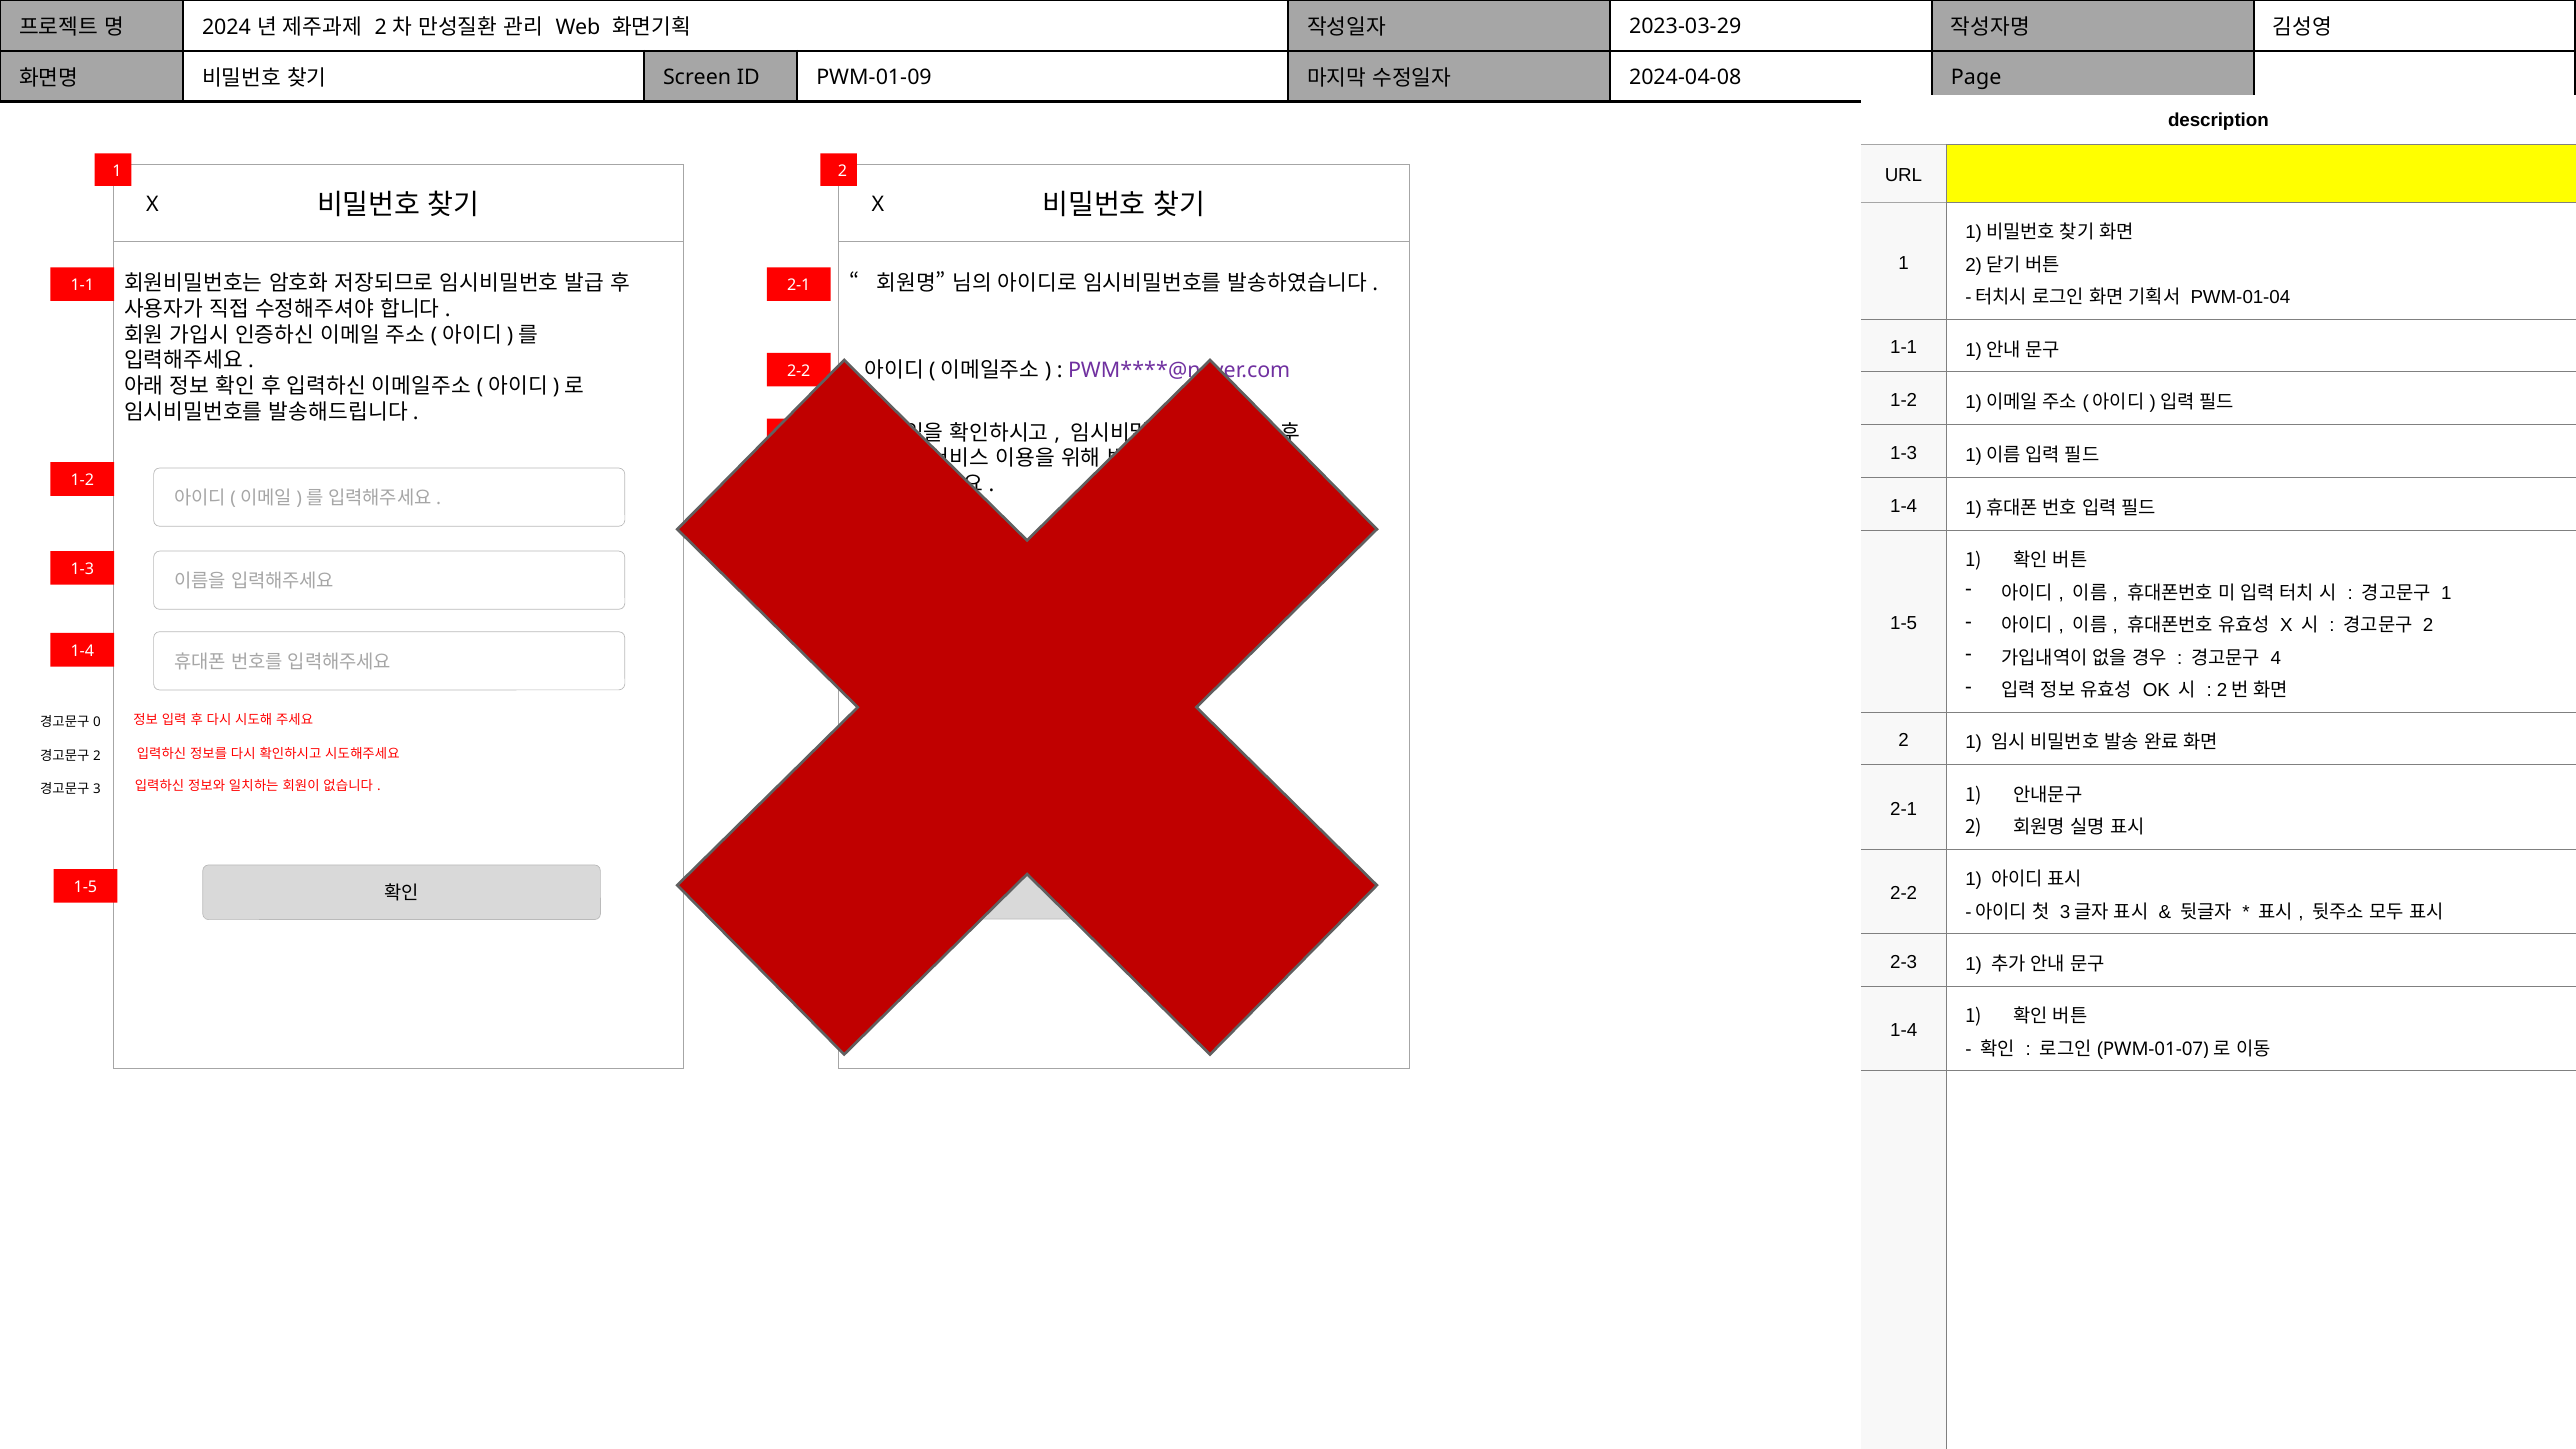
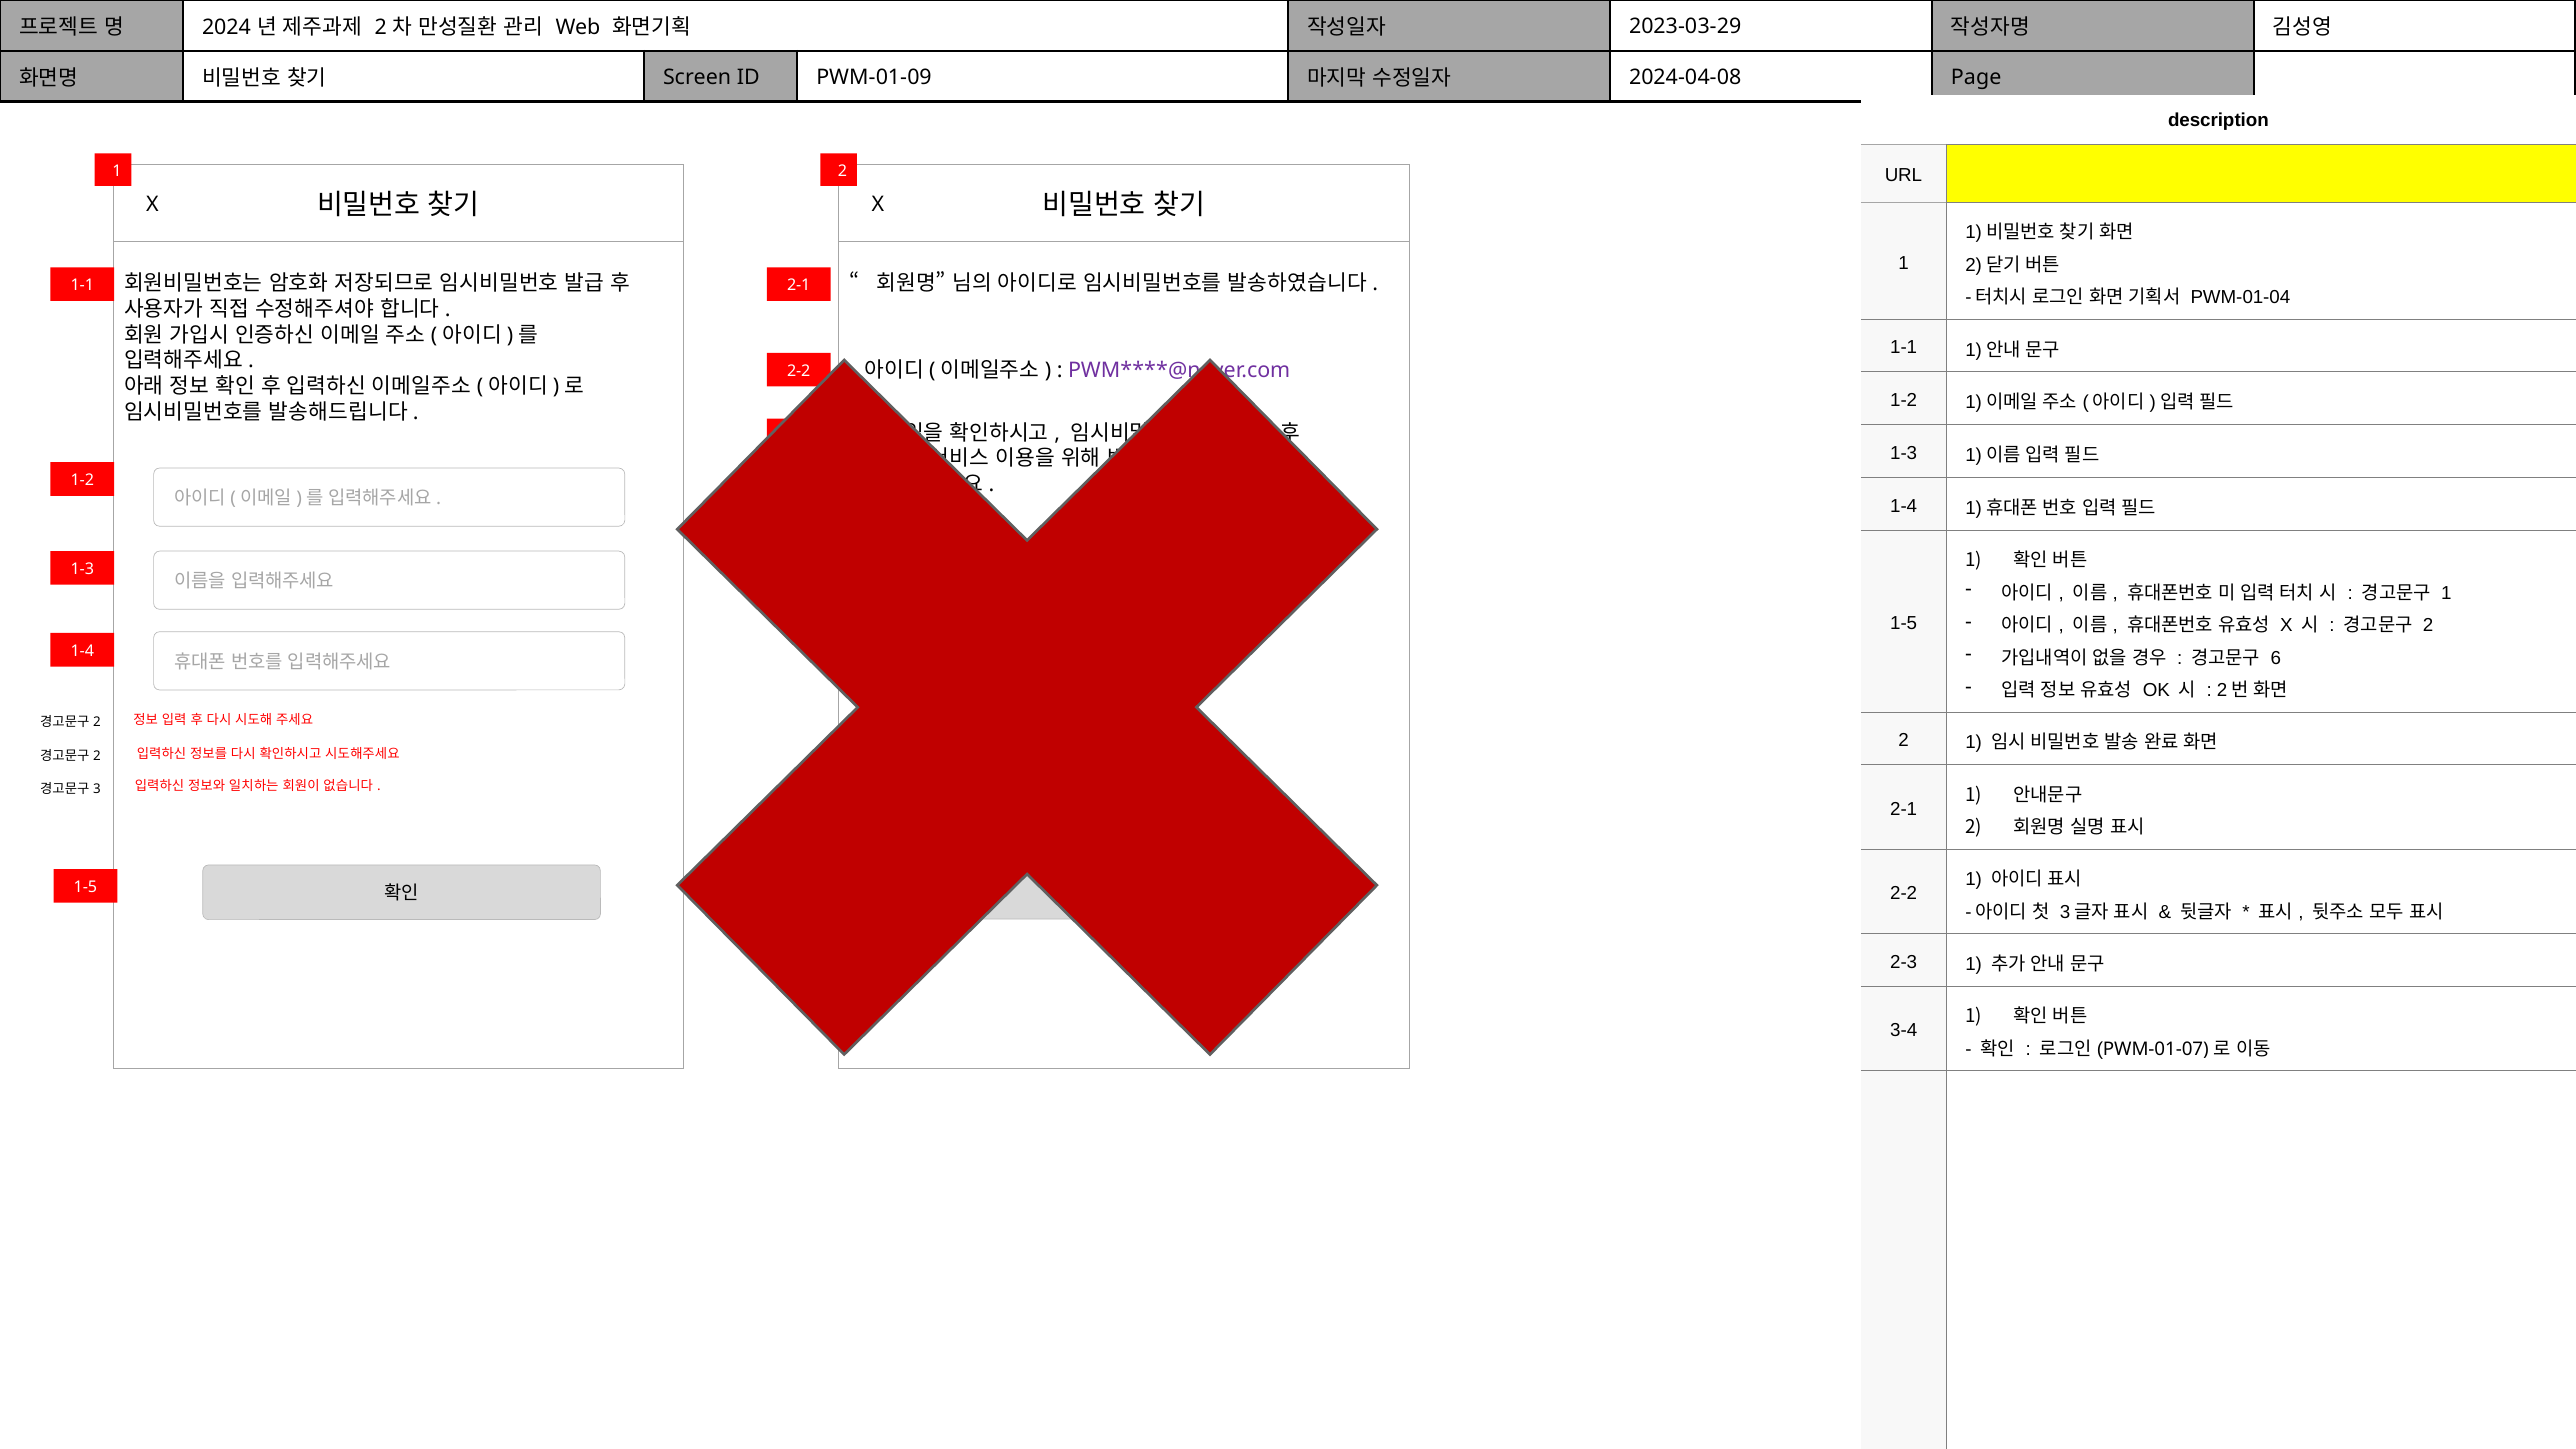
4: 4 -> 6
0 at (97, 722): 0 -> 2
1-4 at (1904, 1031): 1-4 -> 3-4
